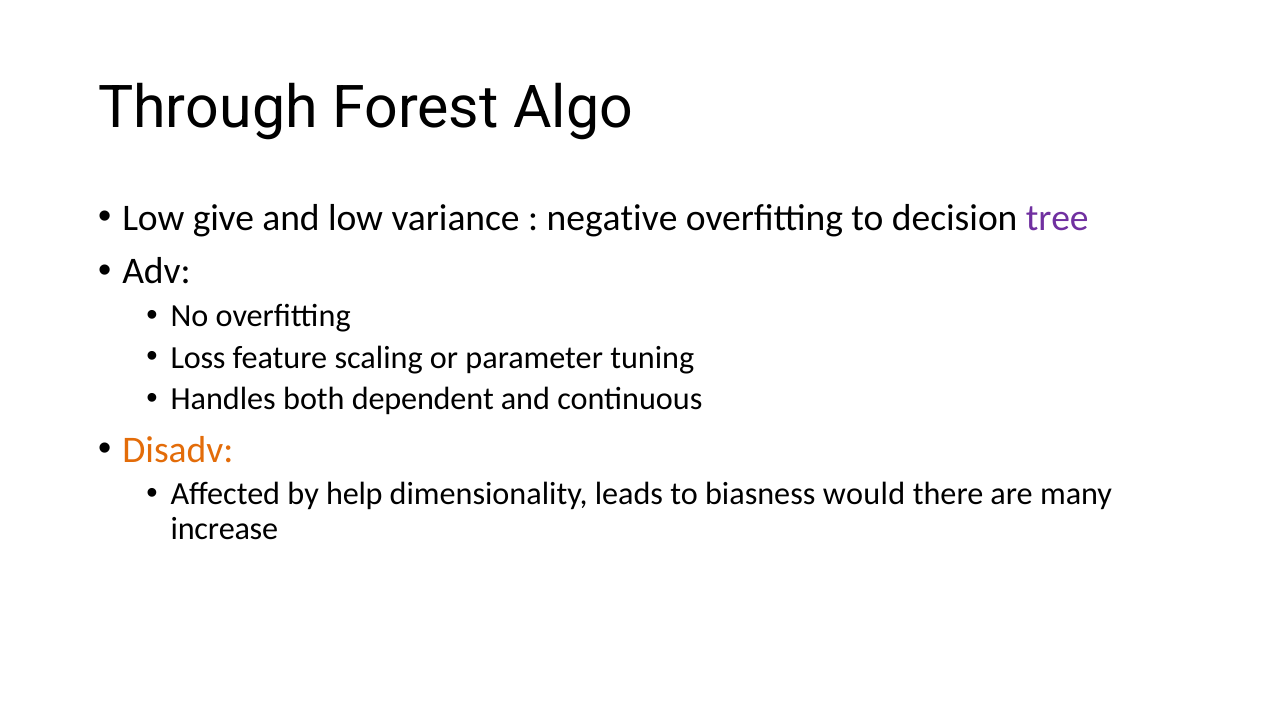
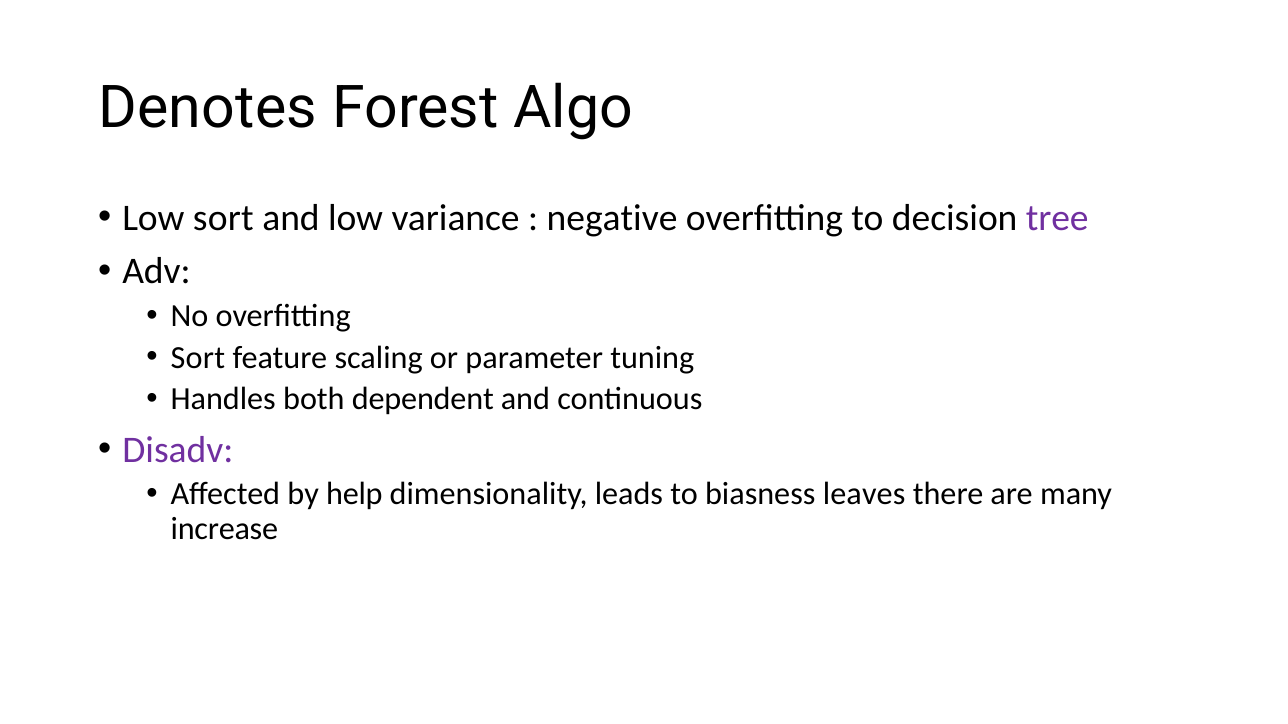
Through: Through -> Denotes
Low give: give -> sort
Loss at (198, 358): Loss -> Sort
Disadv colour: orange -> purple
would: would -> leaves
